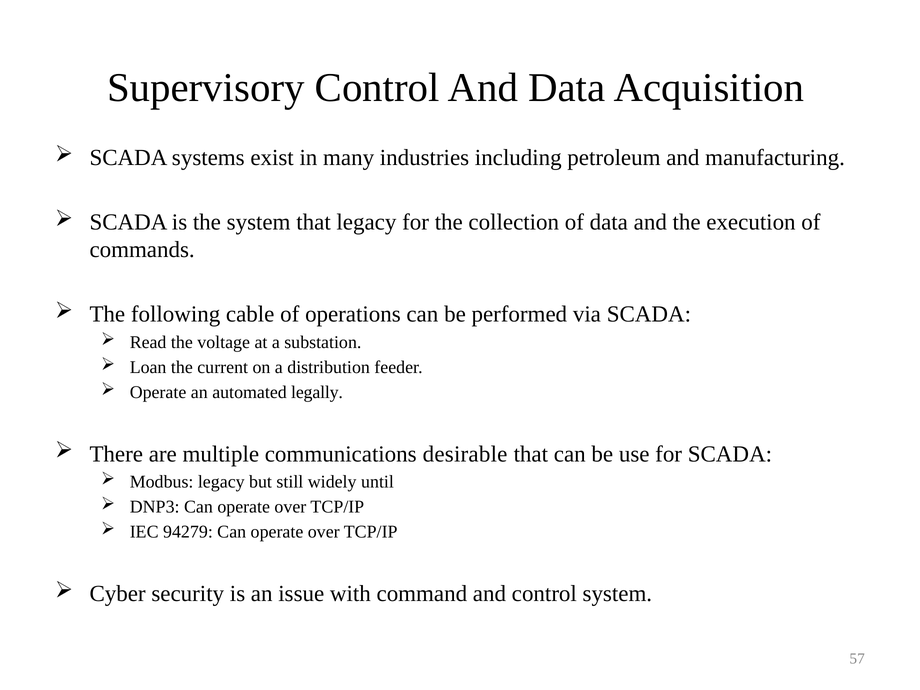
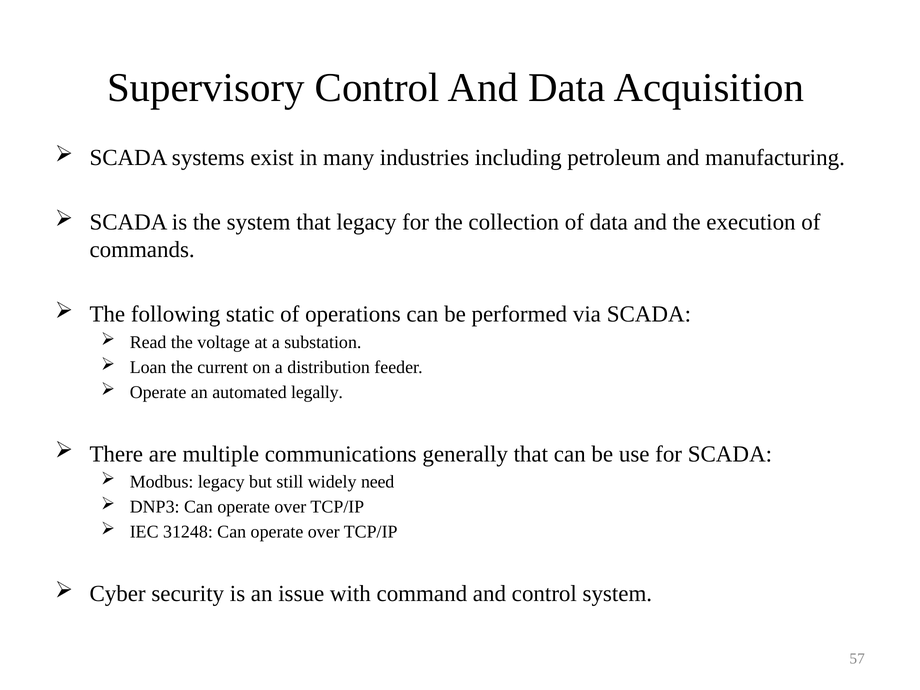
cable: cable -> static
desirable: desirable -> generally
until: until -> need
94279: 94279 -> 31248
